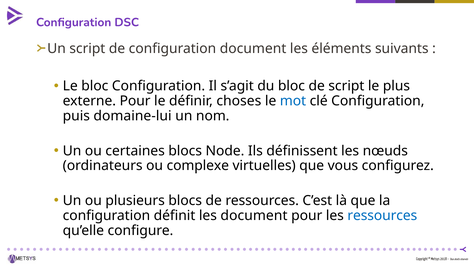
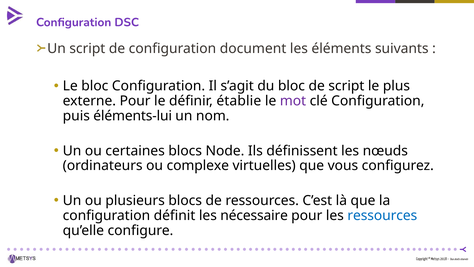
choses: choses -> établie
mot colour: blue -> purple
domaine-lui: domaine-lui -> éléments-lui
les document: document -> nécessaire
